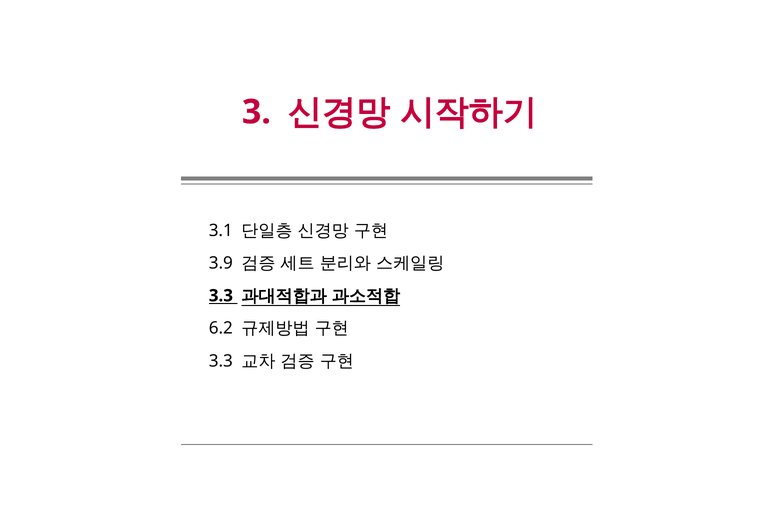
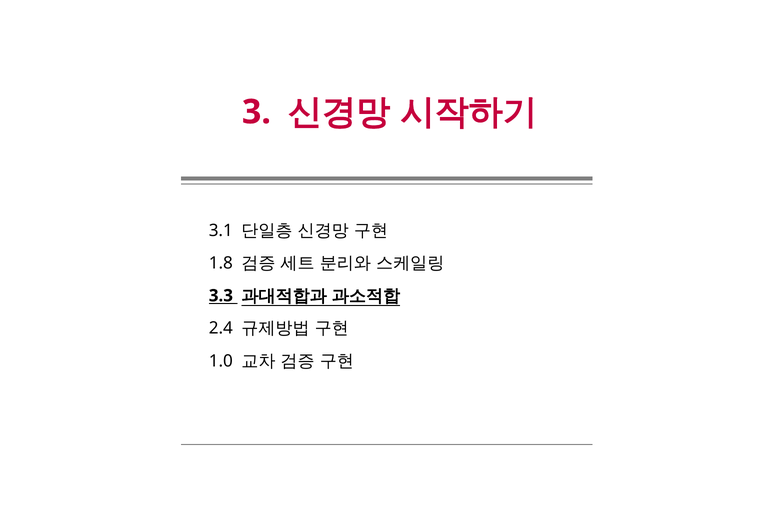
3.9: 3.9 -> 1.8
6.2: 6.2 -> 2.4
3.3 at (221, 361): 3.3 -> 1.0
